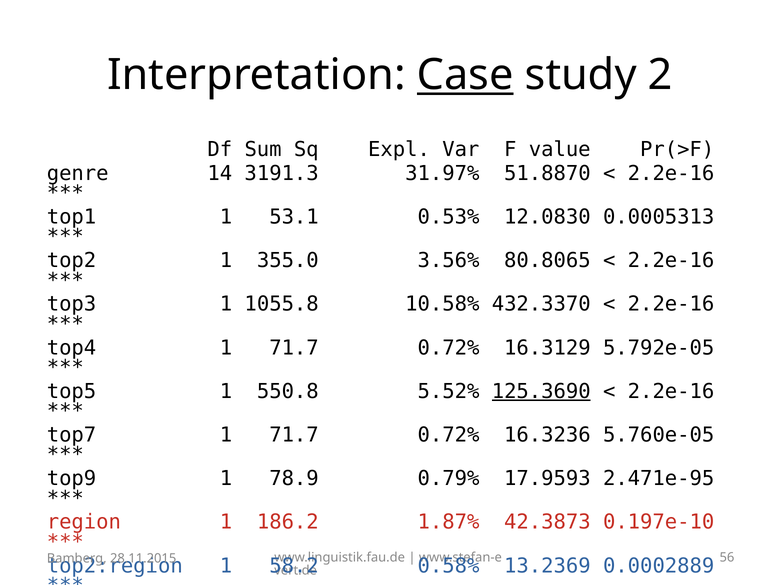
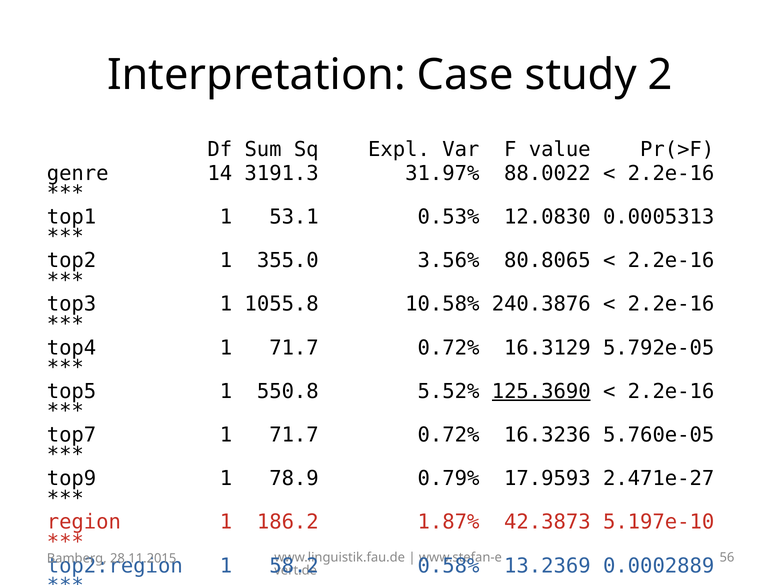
Case underline: present -> none
51.8870: 51.8870 -> 88.0022
432.3370: 432.3370 -> 240.3876
2.471e-95: 2.471e-95 -> 2.471e-27
0.197e-10: 0.197e-10 -> 5.197e-10
